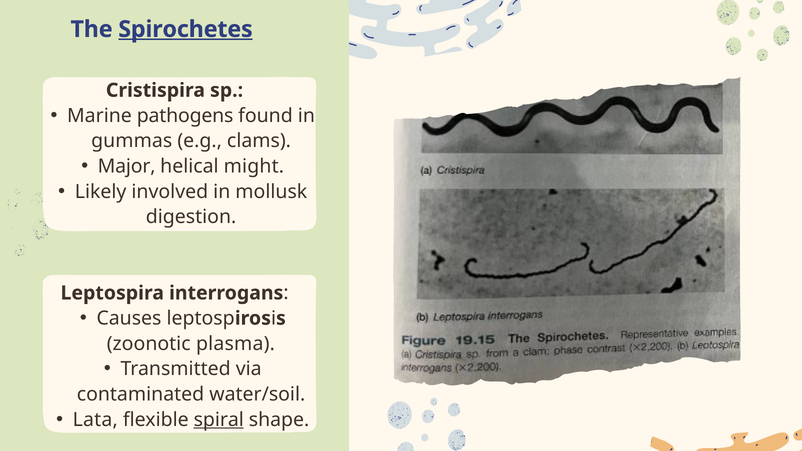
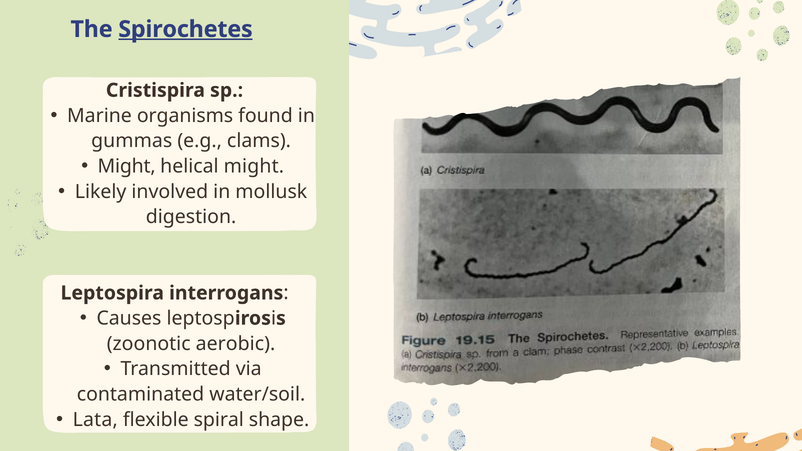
pathogens: pathogens -> organisms
Major at (127, 166): Major -> Might
plasma: plasma -> aerobic
spiral underline: present -> none
